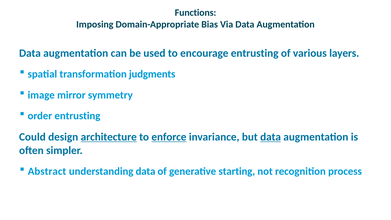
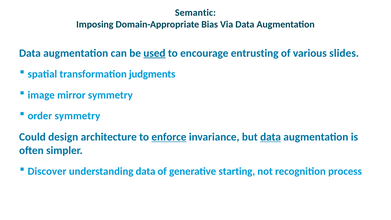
Functions: Functions -> Semantic
used underline: none -> present
layers: layers -> slides
order entrusting: entrusting -> symmetry
architecture underline: present -> none
Abstract: Abstract -> Discover
